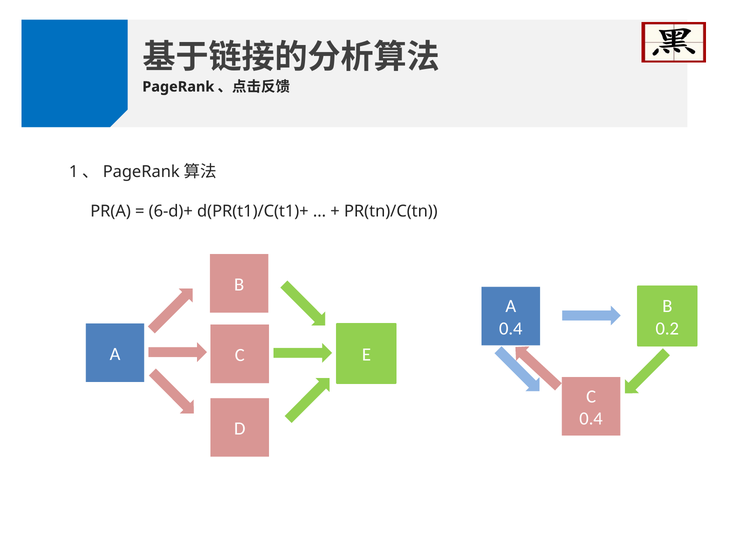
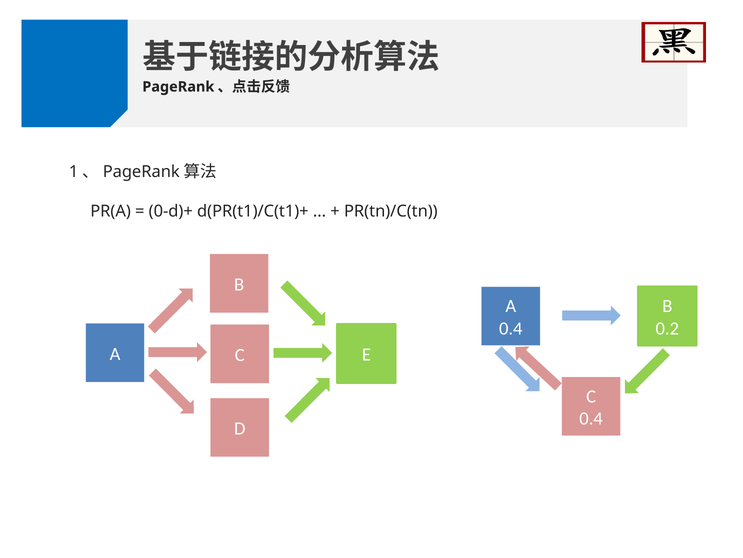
6-d)+: 6-d)+ -> 0-d)+
